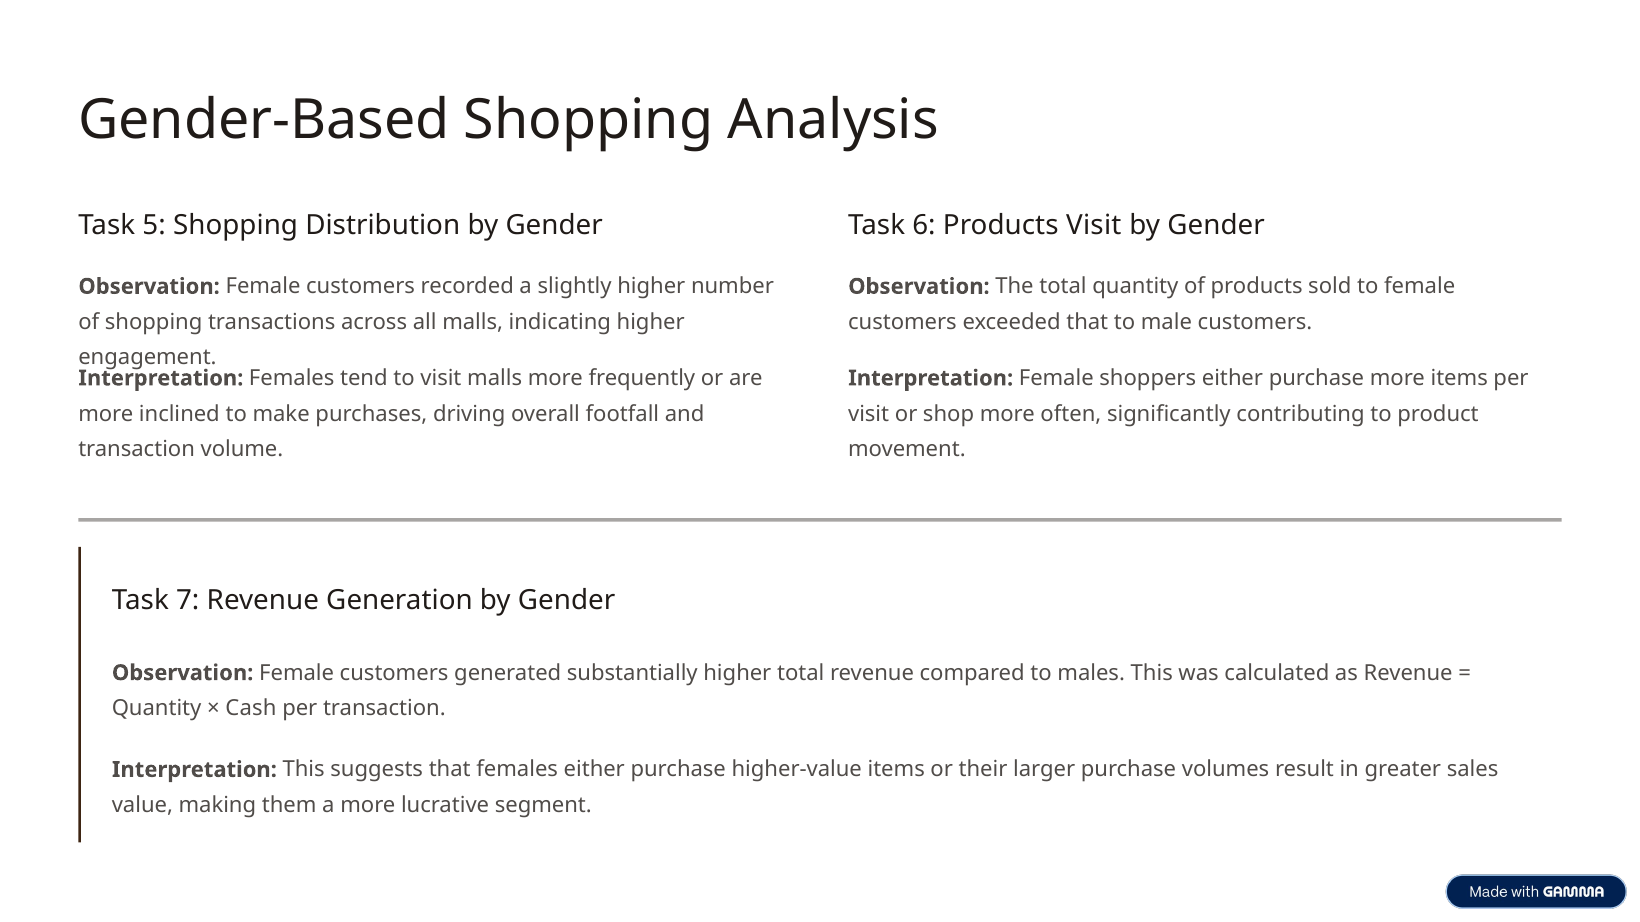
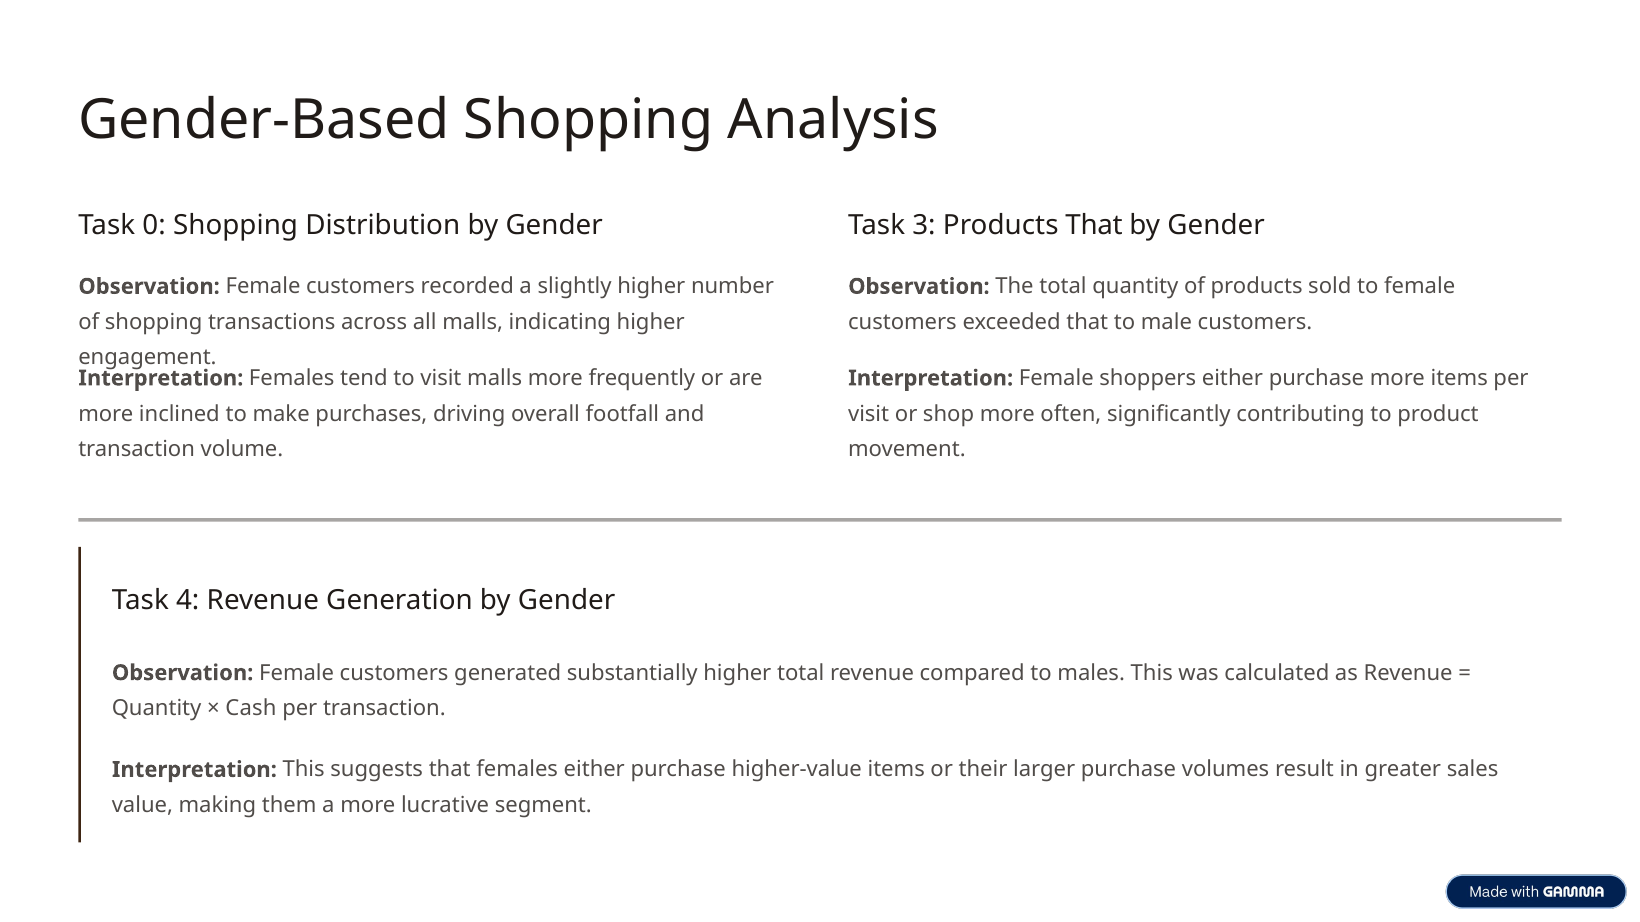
5: 5 -> 0
6: 6 -> 3
Products Visit: Visit -> That
7: 7 -> 4
